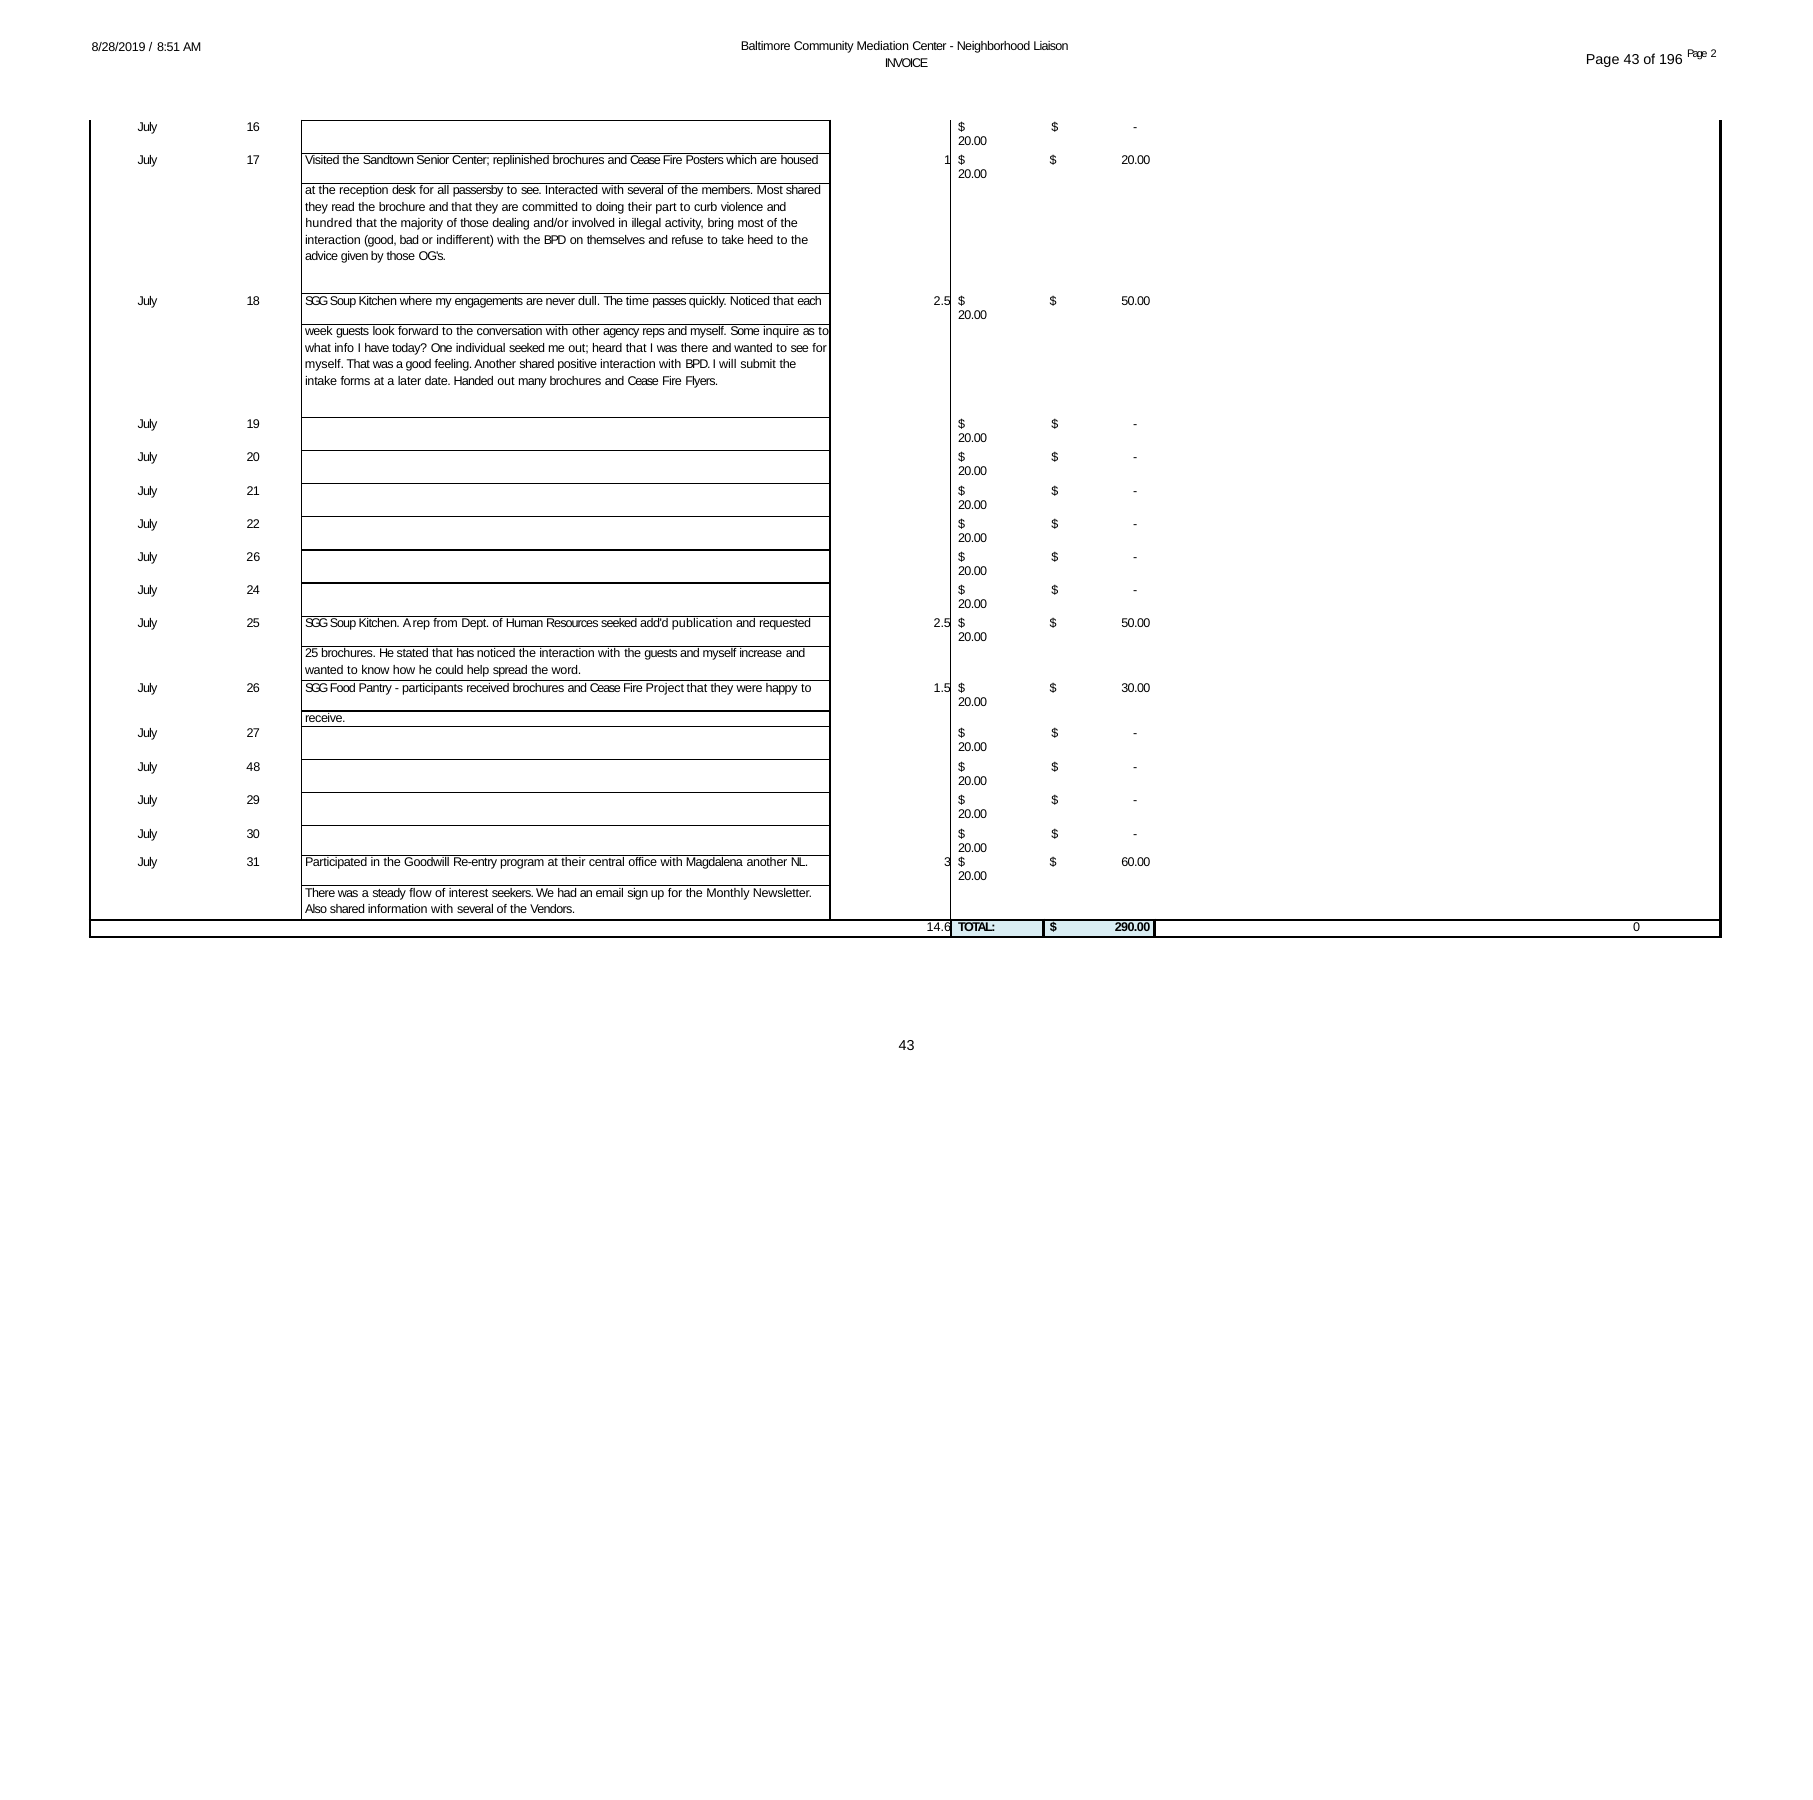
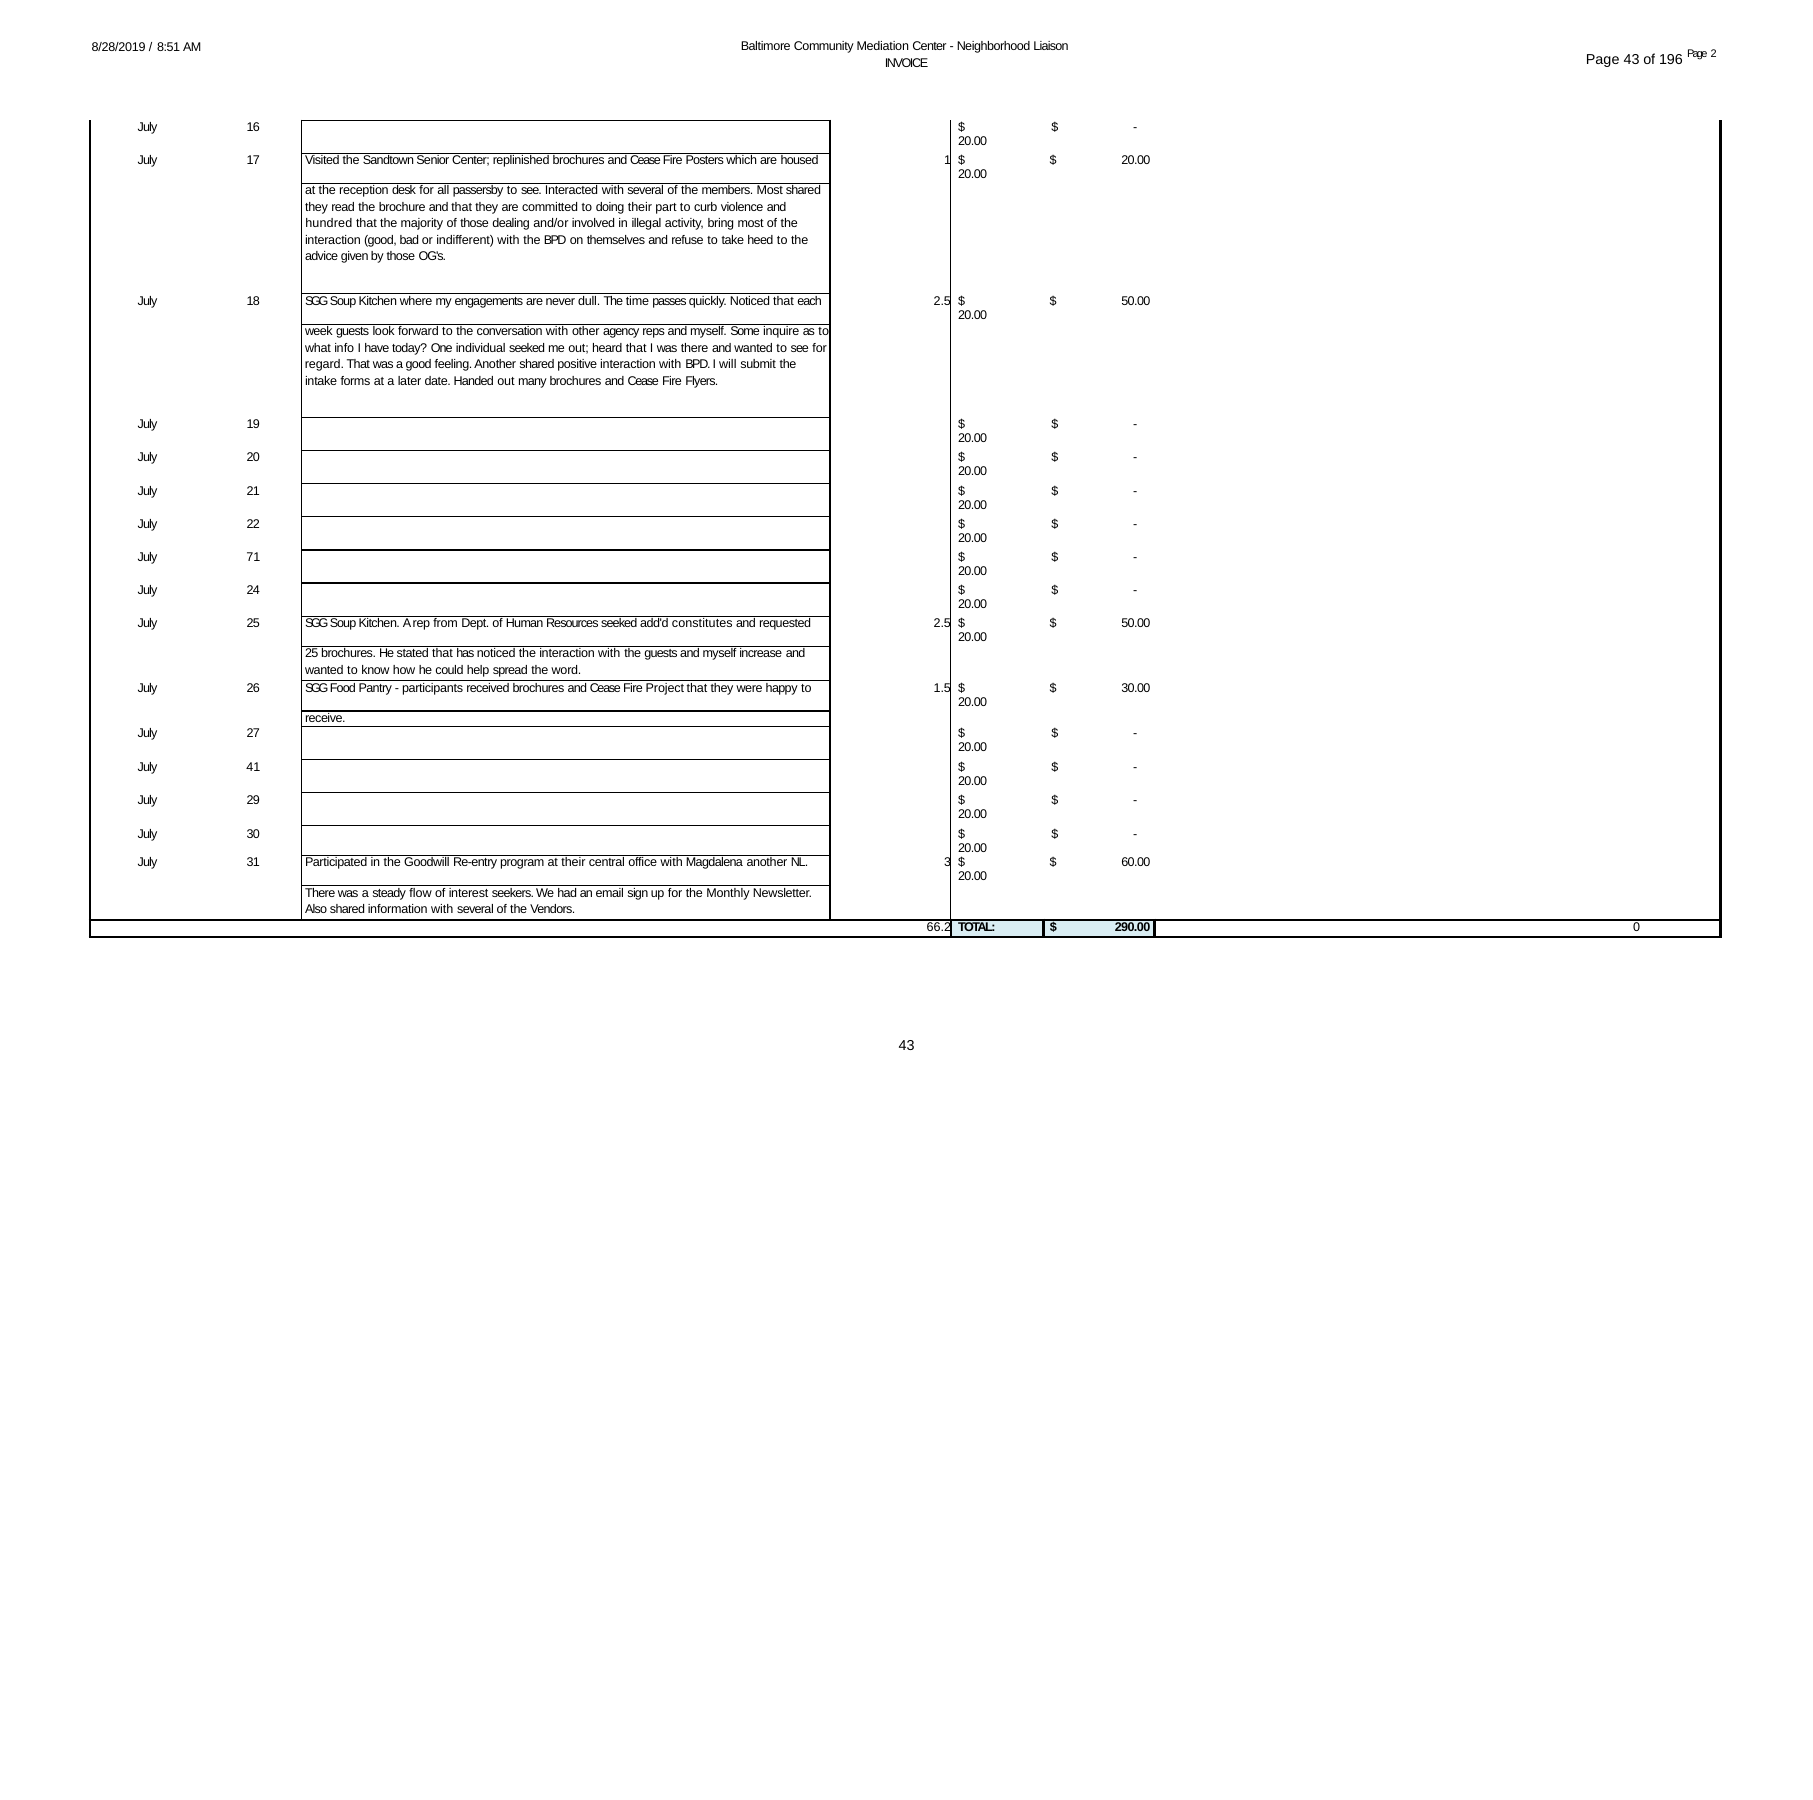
myself at (324, 364): myself -> regard
26 at (253, 557): 26 -> 71
publication: publication -> constitutes
48: 48 -> 41
14.6: 14.6 -> 66.2
